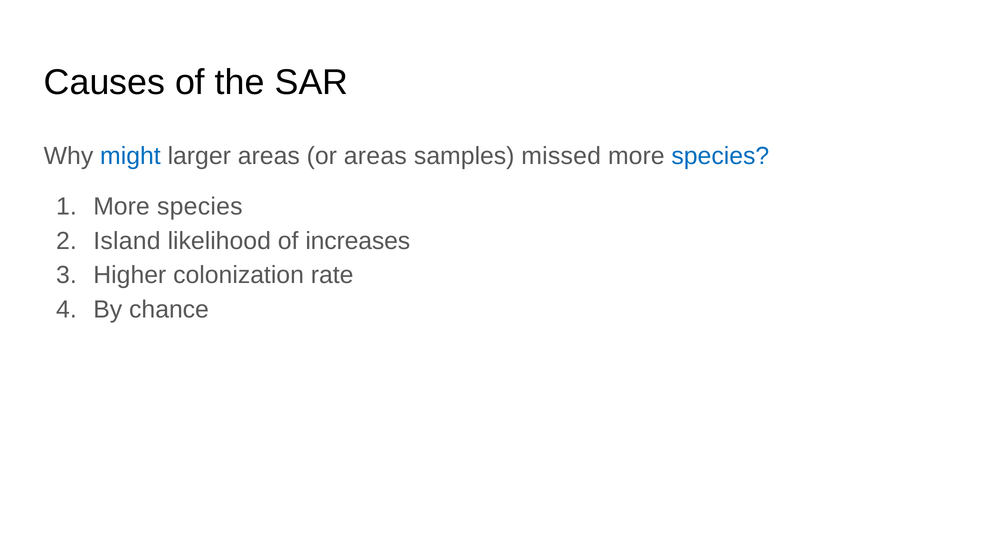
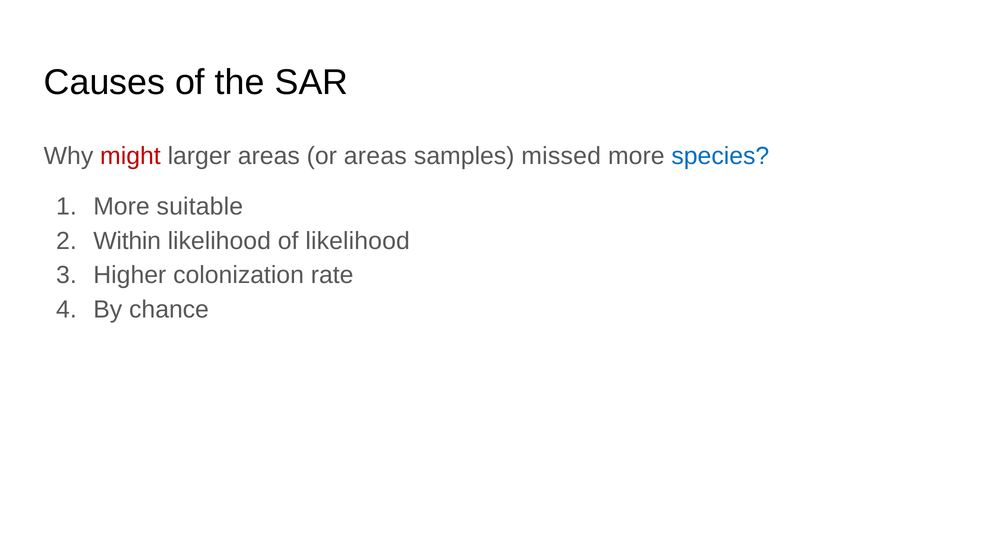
might colour: blue -> red
species at (200, 207): species -> suitable
Island: Island -> Within
of increases: increases -> likelihood
